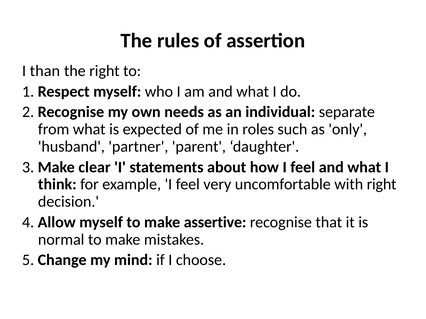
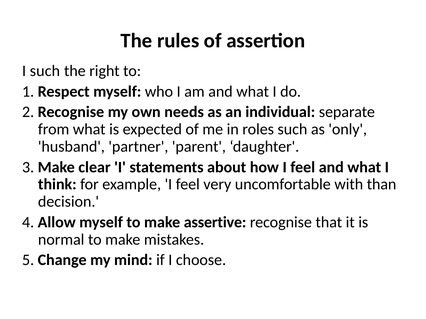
I than: than -> such
with right: right -> than
